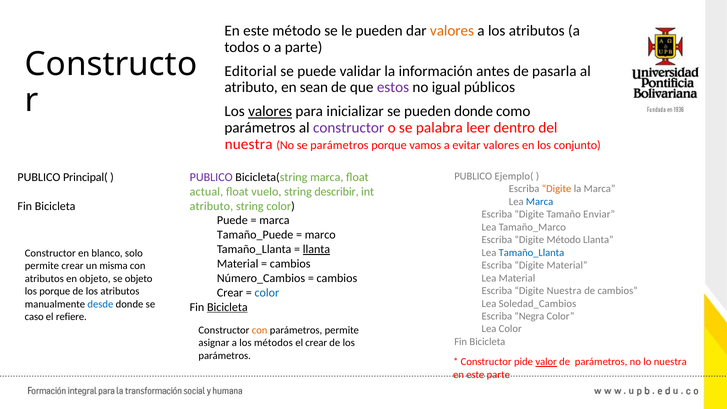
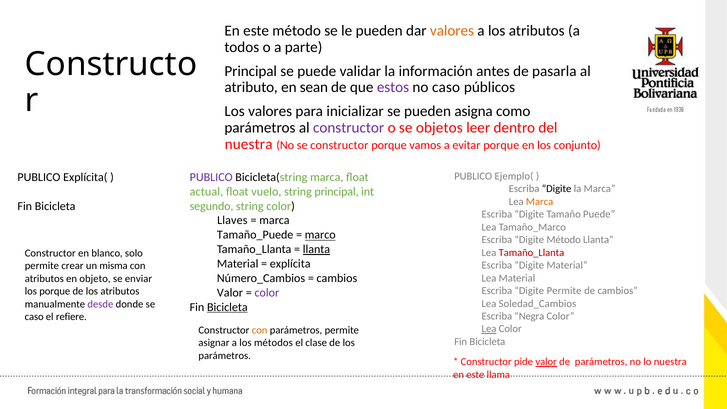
Editorial at (251, 71): Editorial -> Principal
no igual: igual -> caso
valores at (270, 111) underline: present -> none
pueden donde: donde -> asigna
palabra: palabra -> objetos
se parámetros: parámetros -> constructor
evitar valores: valores -> porque
Principal(: Principal( -> Explícita(
Digite at (557, 189) colour: orange -> black
string describir: describir -> principal
Marca at (540, 202) colour: blue -> orange
atributo at (211, 206): atributo -> segundo
Tamaño Enviar: Enviar -> Puede
Puede at (232, 220): Puede -> Llaves
marco underline: none -> present
Tamaño_Llanta at (531, 253) colour: blue -> red
cambios at (290, 264): cambios -> explícita
se objeto: objeto -> enviar
Digite Nuestra: Nuestra -> Permite
Crear at (230, 293): Crear -> Valor
color at (267, 293) colour: blue -> purple
desde colour: blue -> purple
Lea at (489, 329) underline: none -> present
el crear: crear -> clase
este parte: parte -> llama
